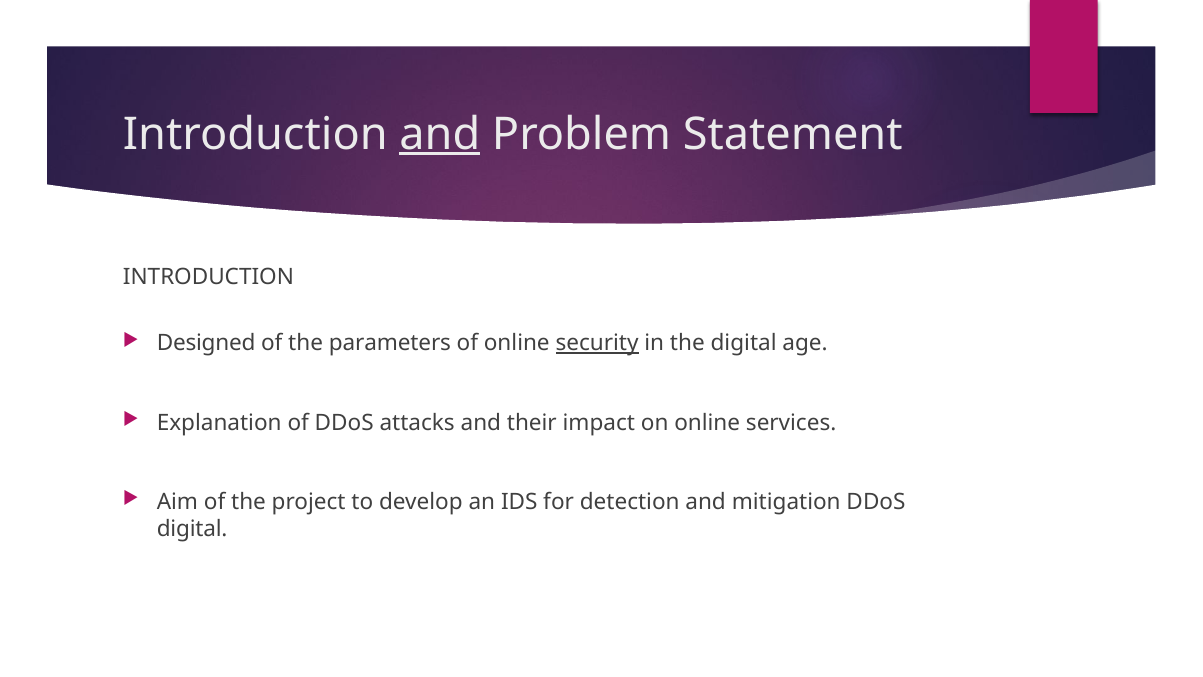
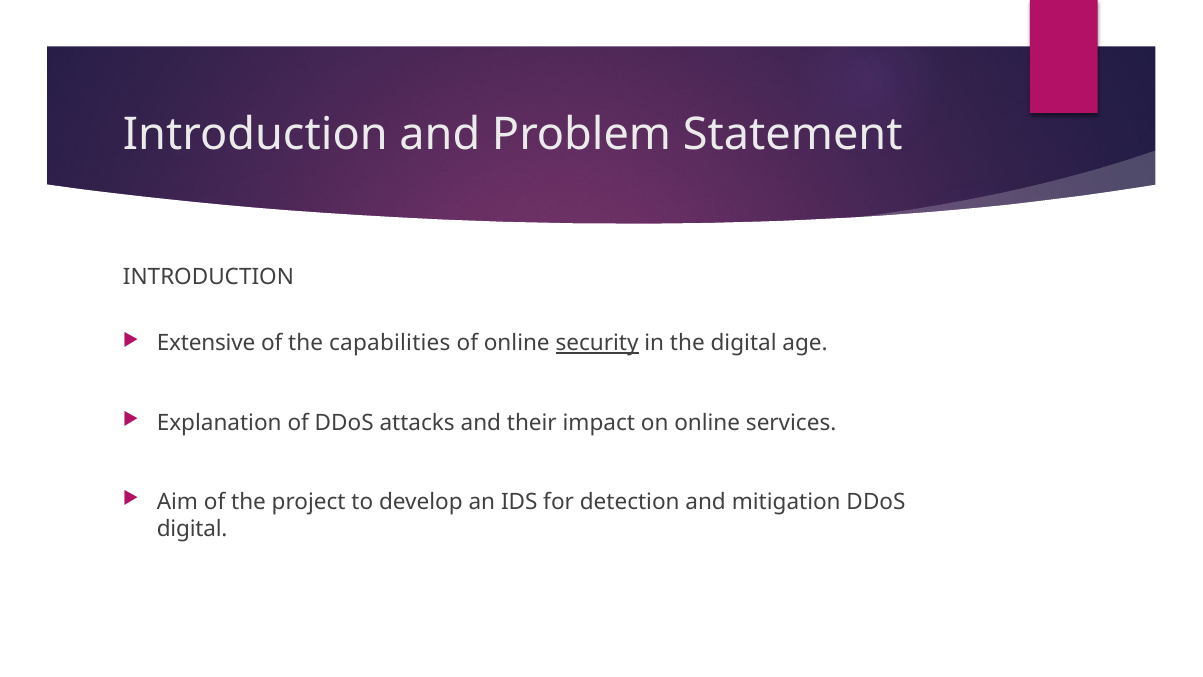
and at (440, 134) underline: present -> none
Designed: Designed -> Extensive
parameters: parameters -> capabilities
